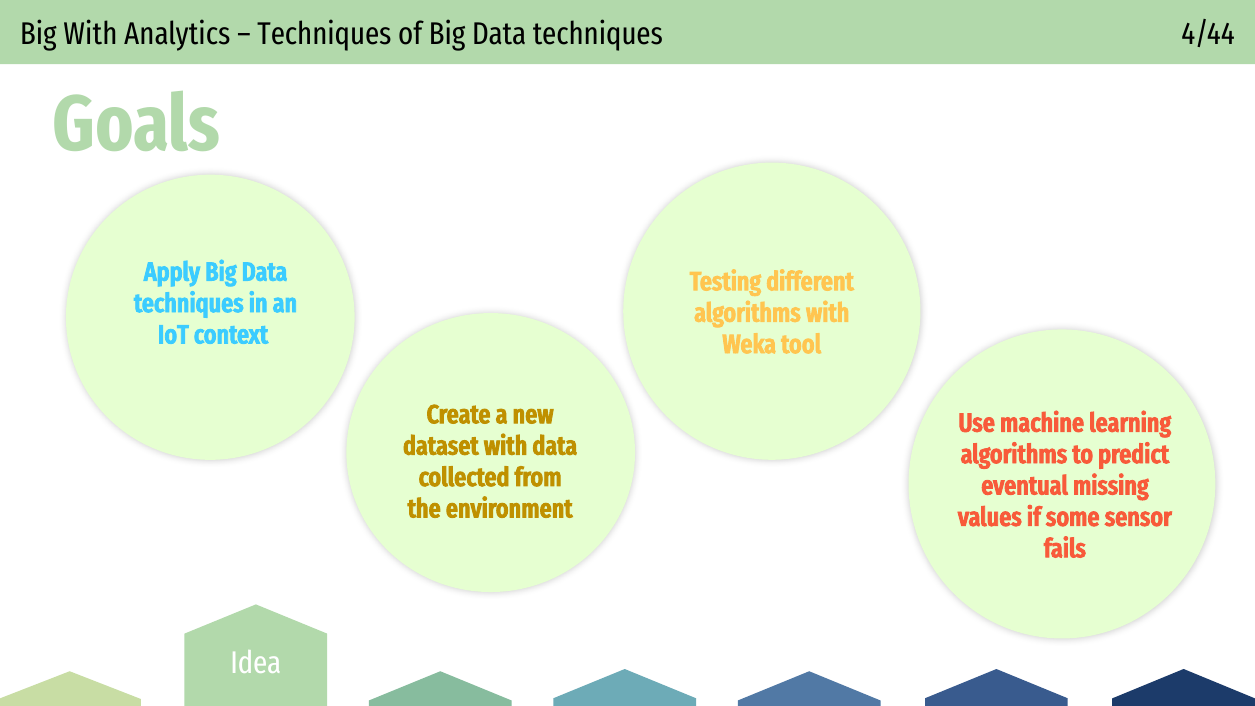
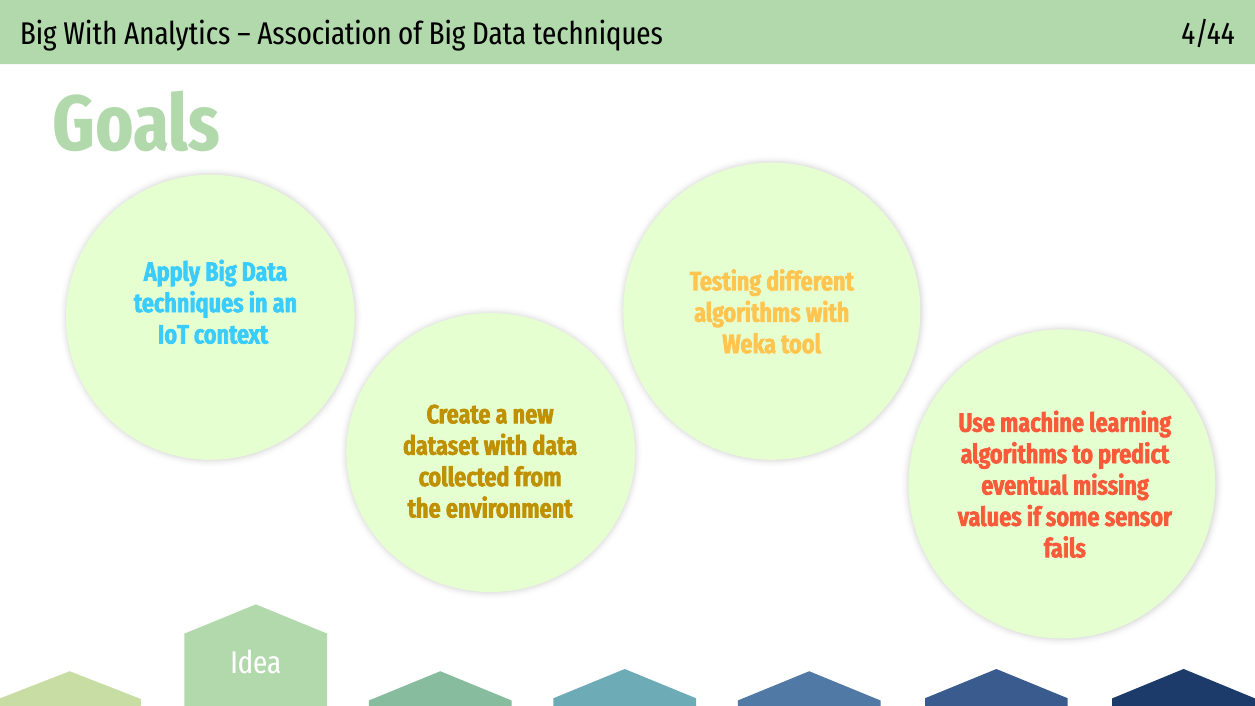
Techniques at (324, 34): Techniques -> Association
